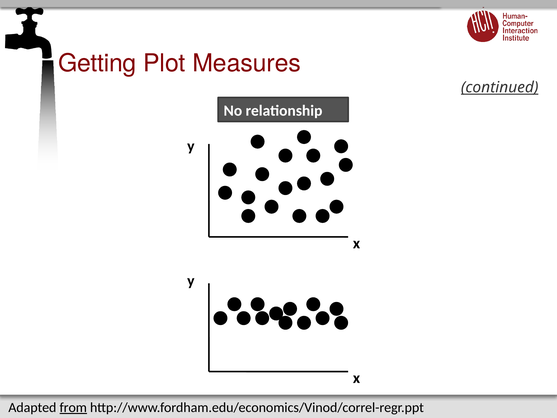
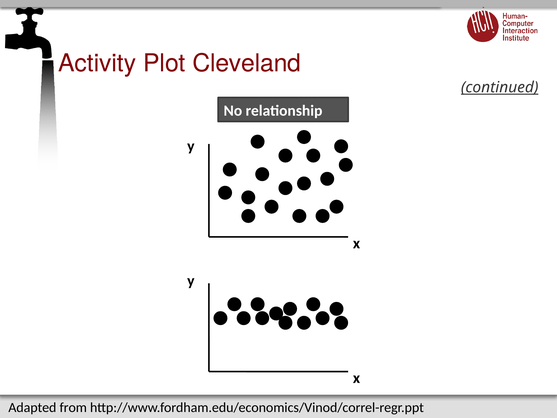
Getting: Getting -> Activity
Measures: Measures -> Cleveland
from underline: present -> none
